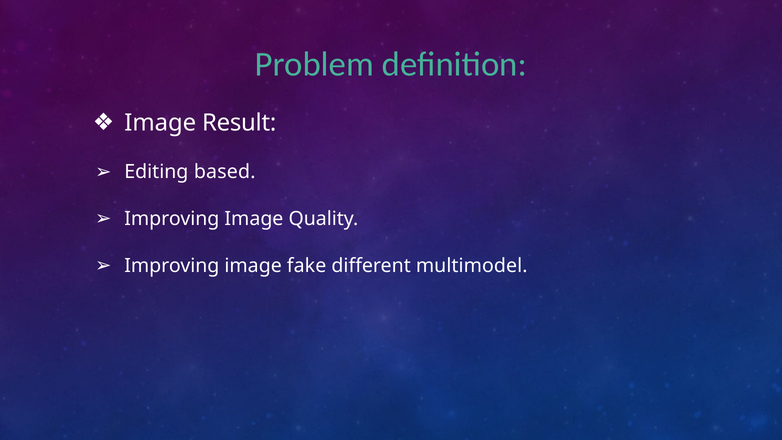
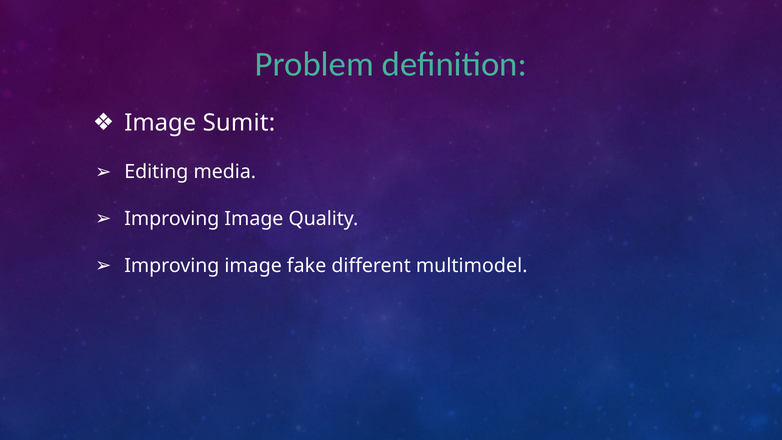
Result: Result -> Sumit
based: based -> media
